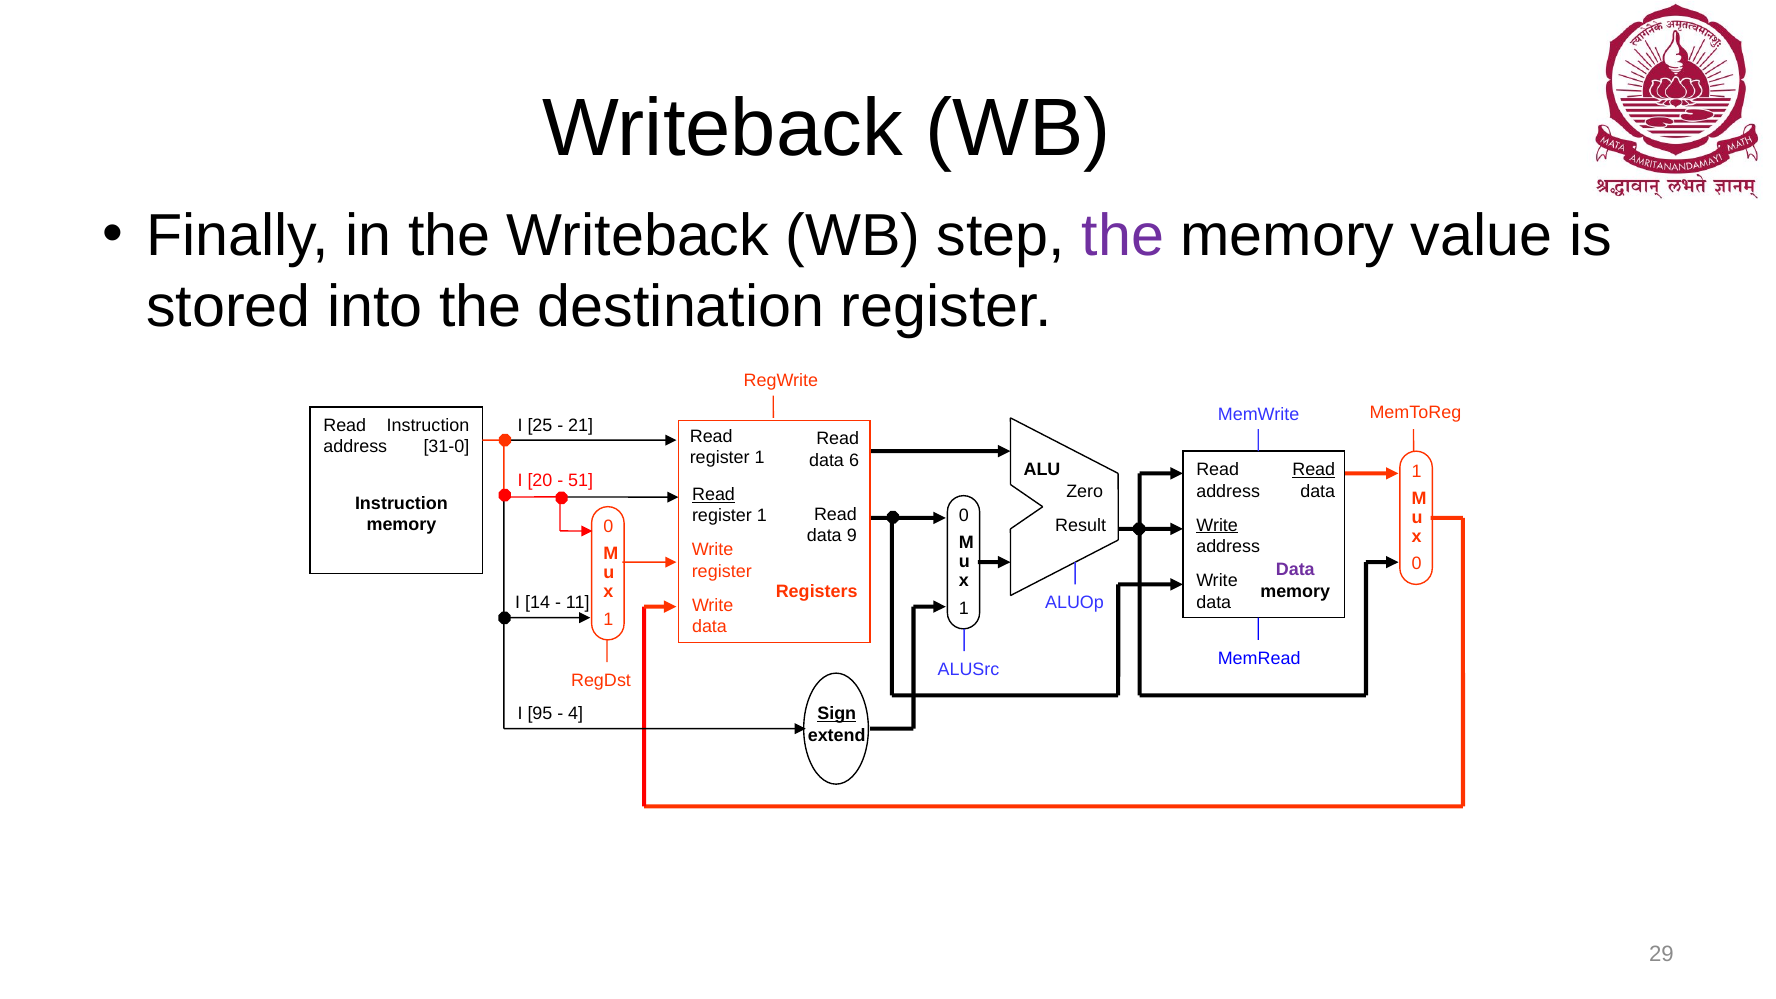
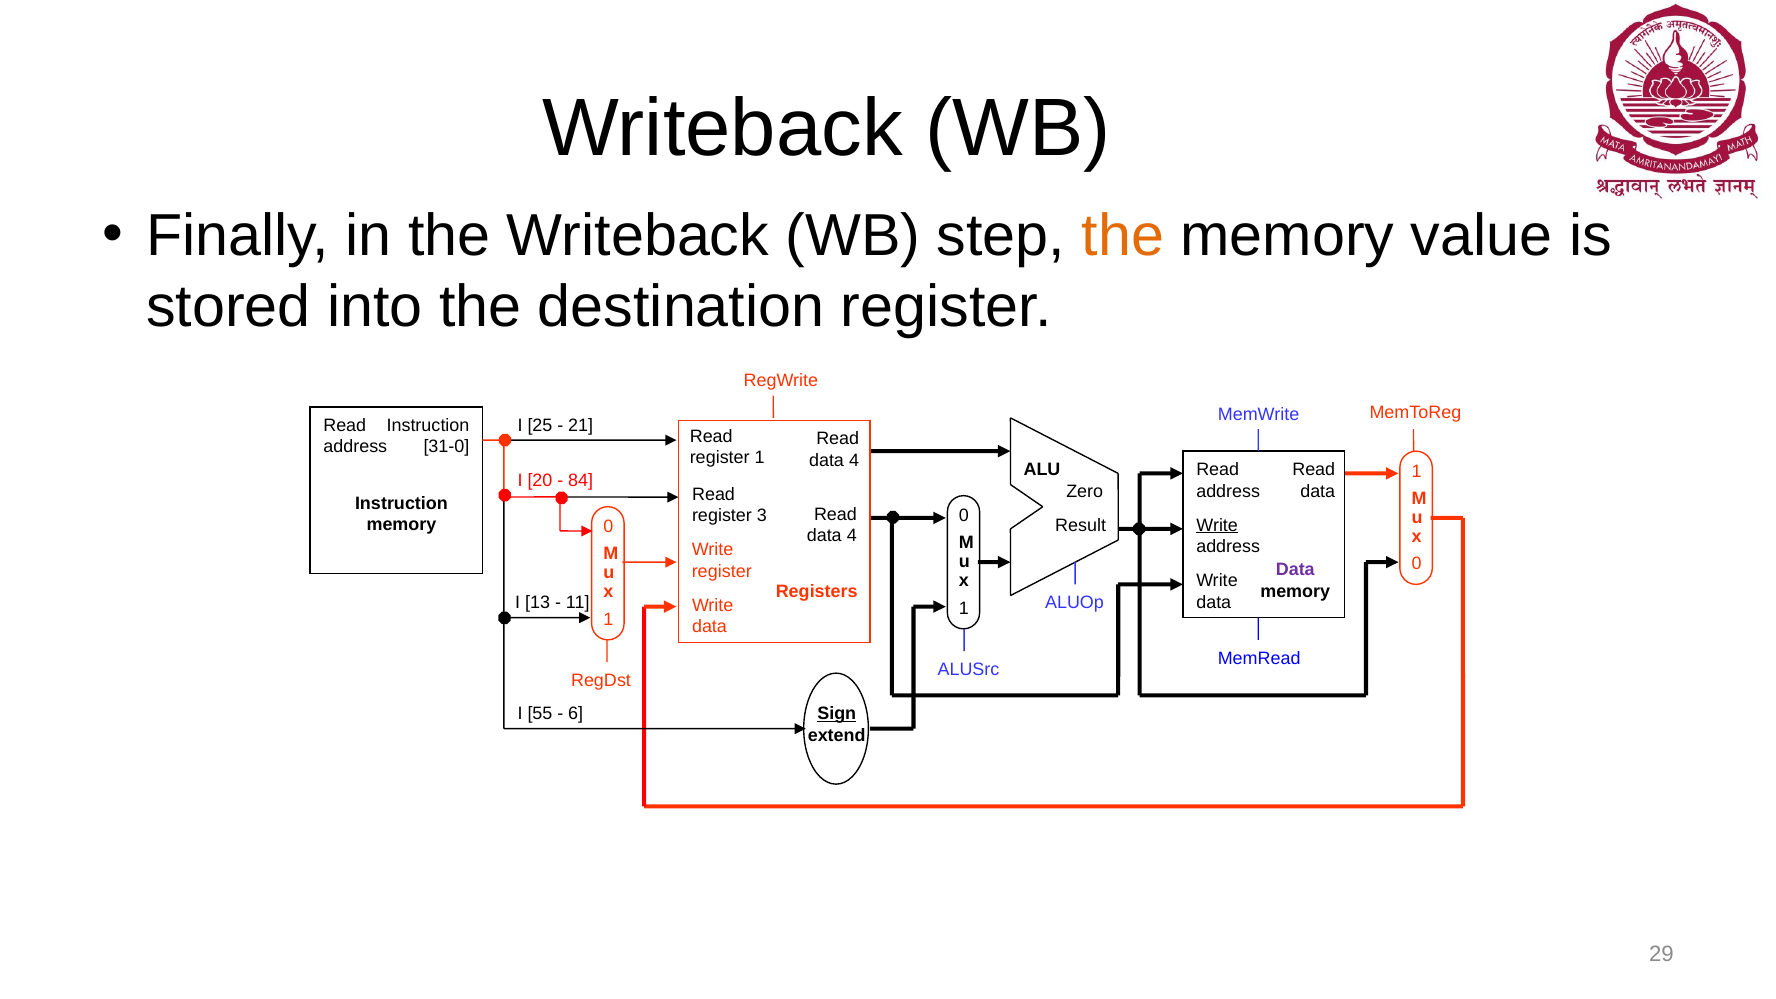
the at (1123, 236) colour: purple -> orange
6 at (854, 461): 6 -> 4
Read at (1314, 470) underline: present -> none
51: 51 -> 84
Read at (714, 495) underline: present -> none
1 at (762, 516): 1 -> 3
9 at (852, 536): 9 -> 4
14: 14 -> 13
95: 95 -> 55
4: 4 -> 6
